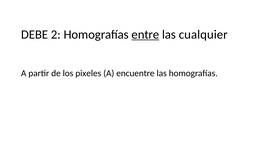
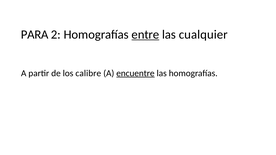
DEBE: DEBE -> PARA
pixeles: pixeles -> calibre
encuentre underline: none -> present
